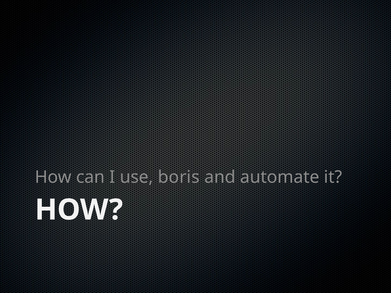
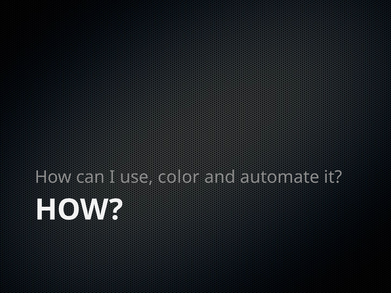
boris: boris -> color
